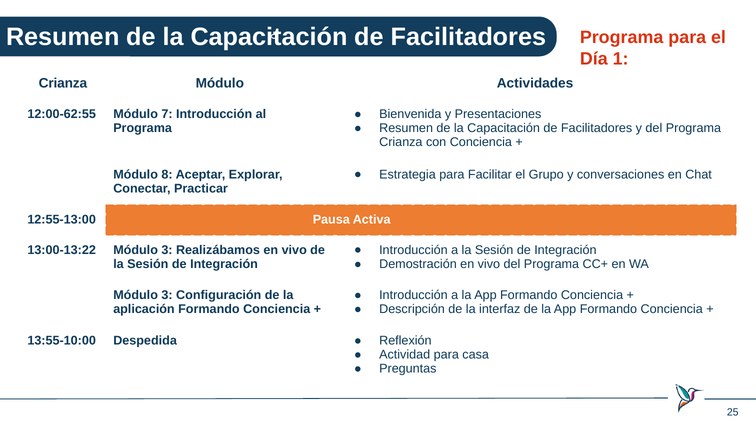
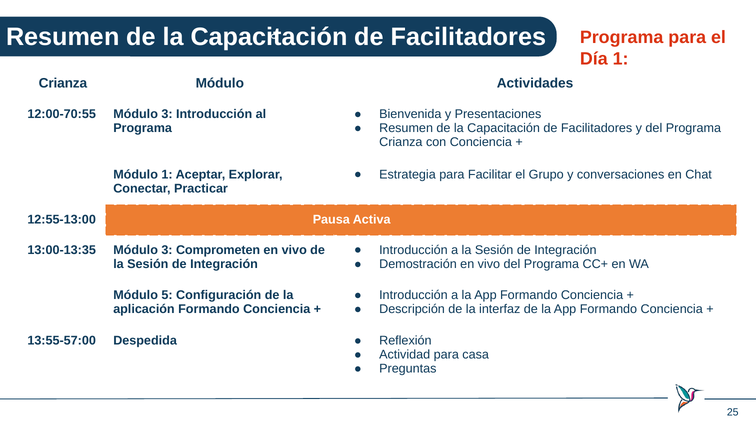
12:00-62:55: 12:00-62:55 -> 12:00-70:55
7 at (167, 114): 7 -> 3
Módulo 8: 8 -> 1
13:00-13:22: 13:00-13:22 -> 13:00-13:35
Realizábamos: Realizábamos -> Comprometen
3 at (167, 295): 3 -> 5
13:55-10:00: 13:55-10:00 -> 13:55-57:00
